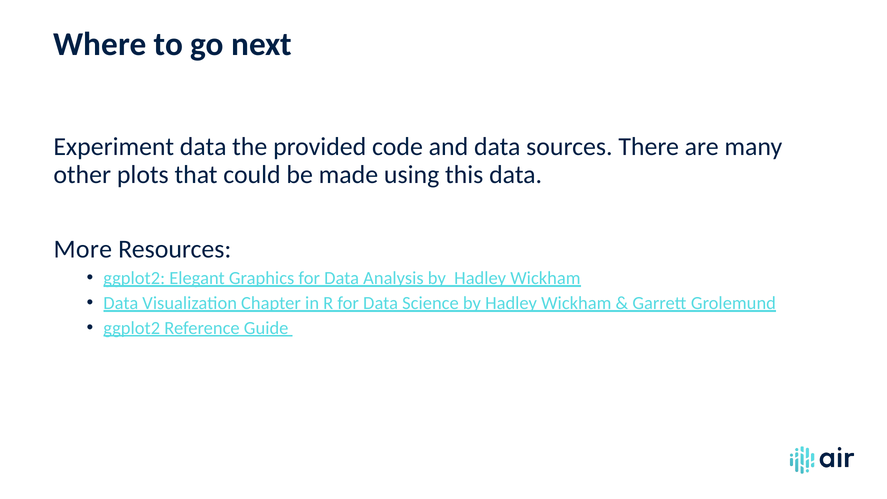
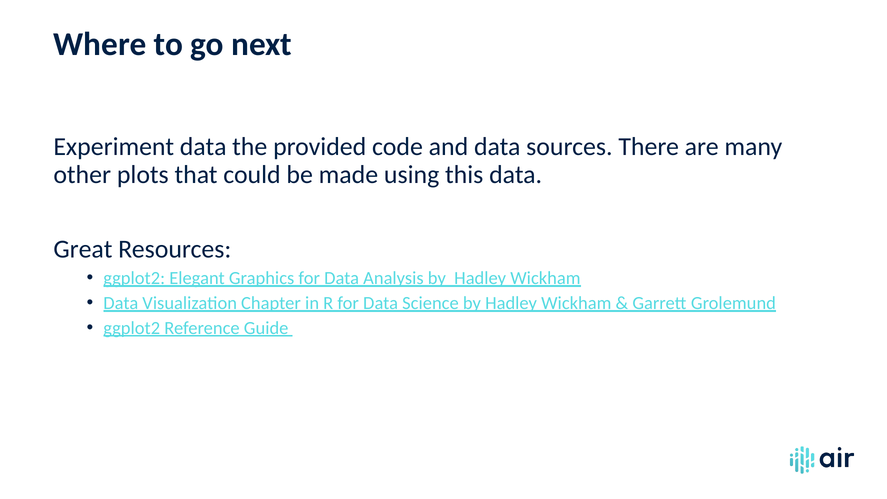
More: More -> Great
